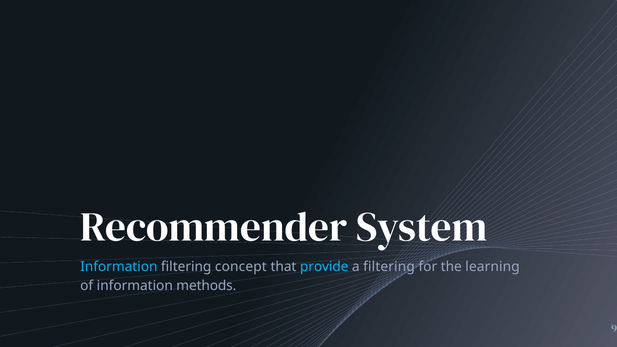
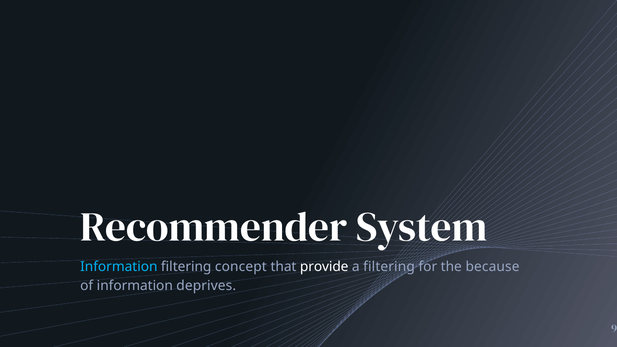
provide colour: light blue -> white
learning: learning -> because
methods: methods -> deprives
